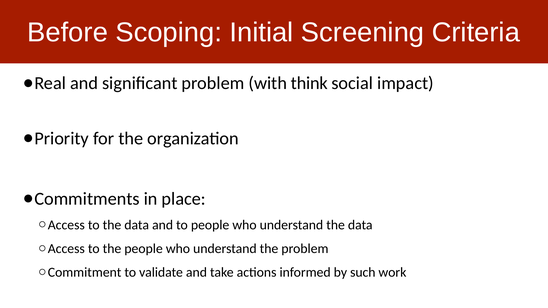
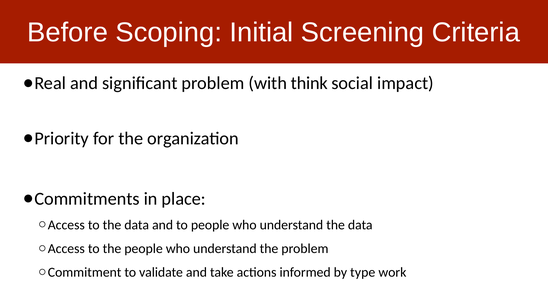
such: such -> type
